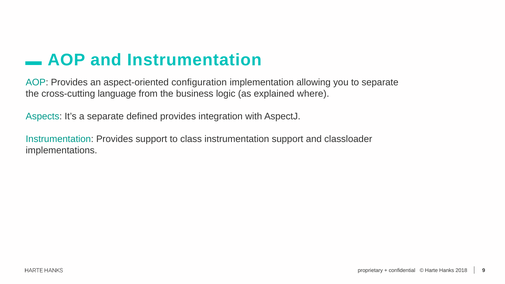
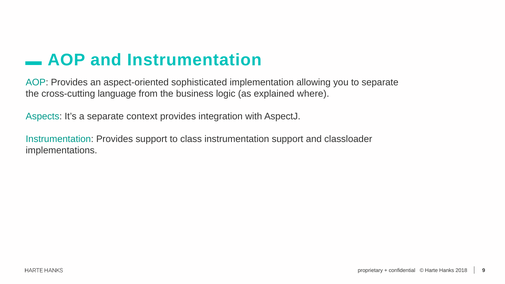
configuration: configuration -> sophisticated
defined: defined -> context
